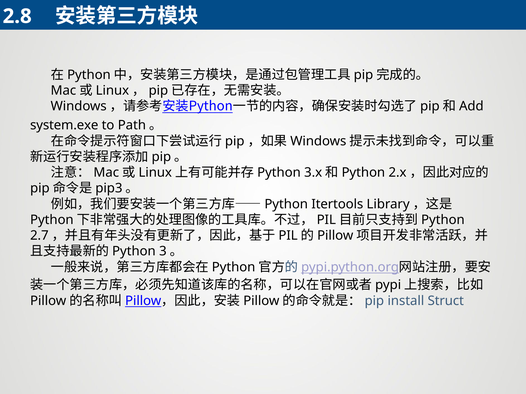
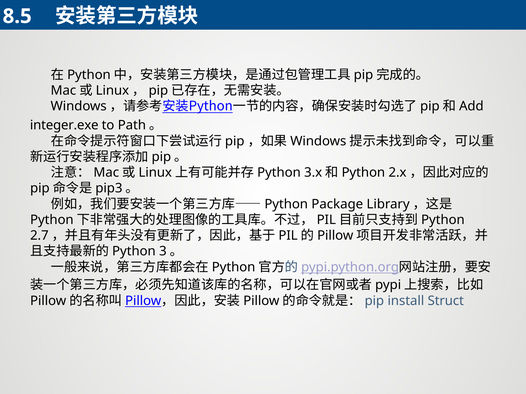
2.8: 2.8 -> 8.5
system.exe: system.exe -> integer.exe
Itertools: Itertools -> Package
